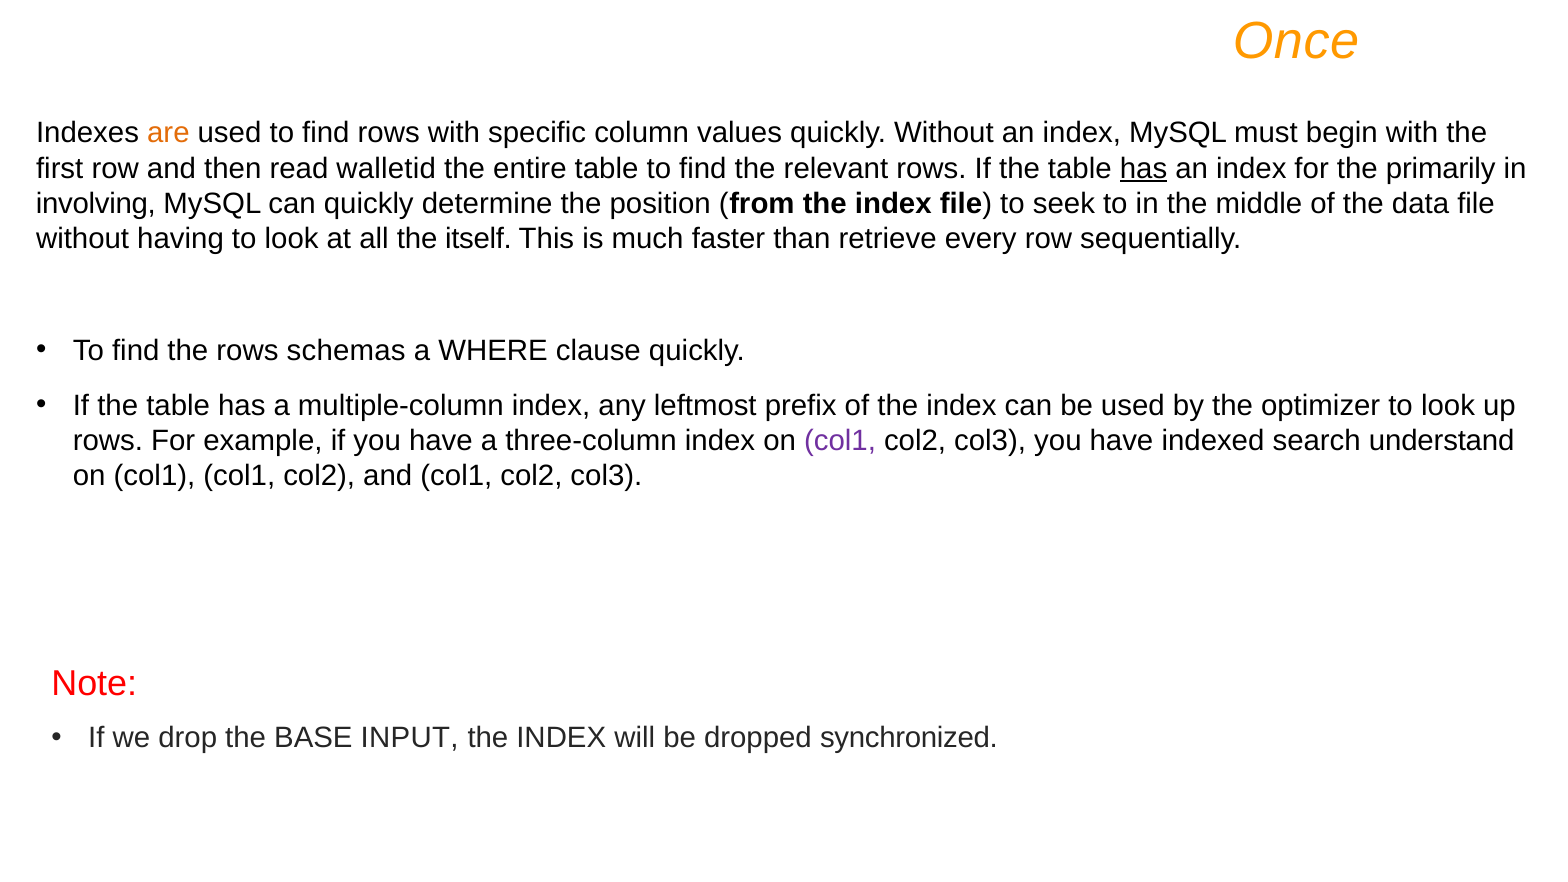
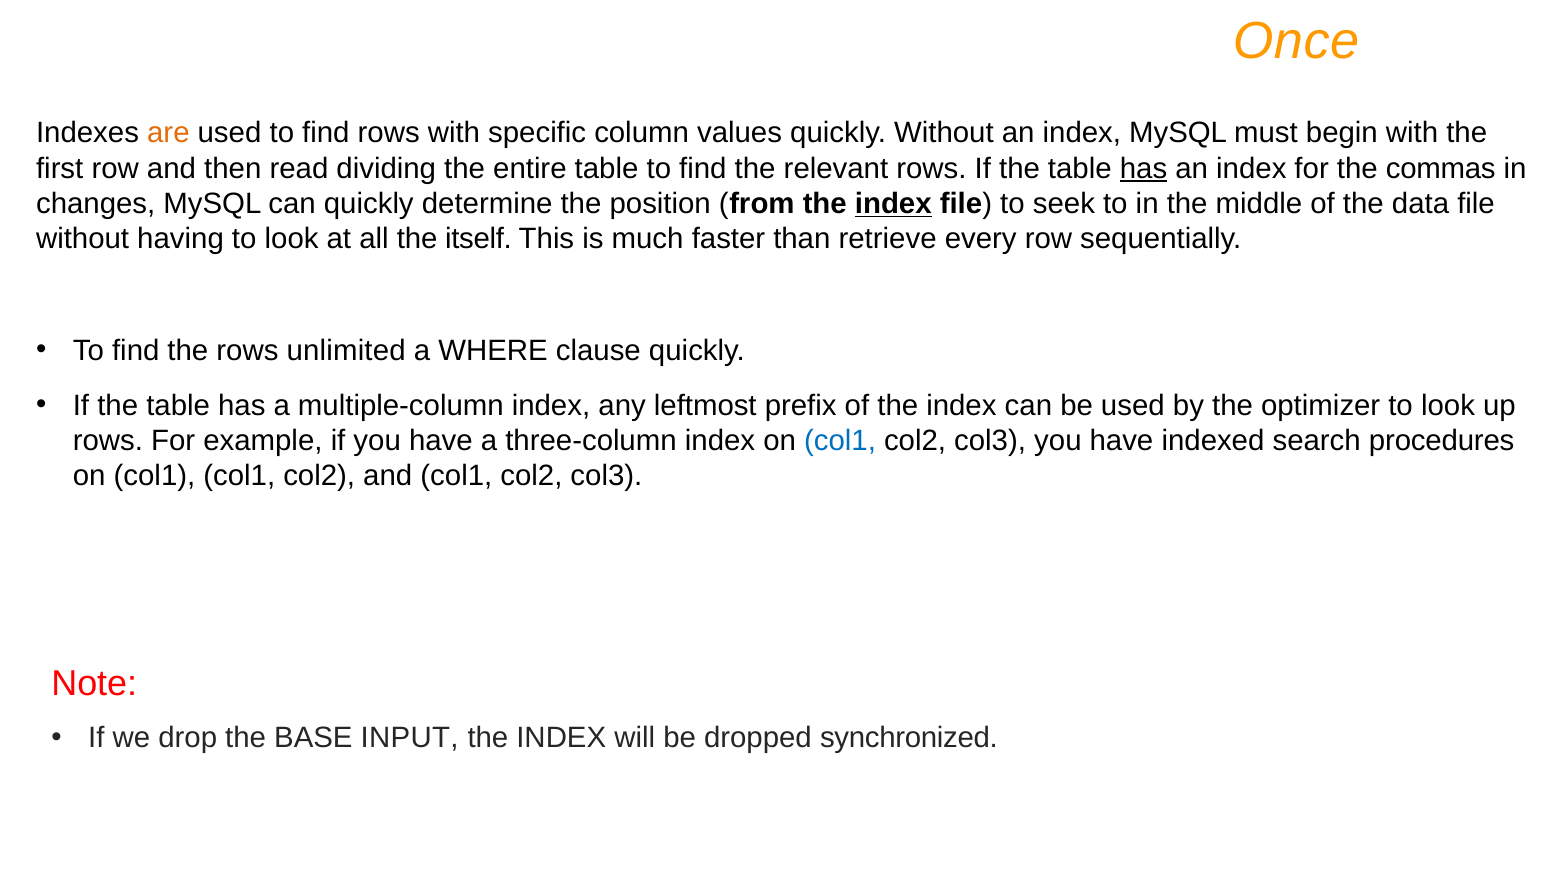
walletid: walletid -> dividing
primarily: primarily -> commas
involving: involving -> changes
index at (893, 204) underline: none -> present
schemas: schemas -> unlimited
col1 at (840, 441) colour: purple -> blue
understand: understand -> procedures
